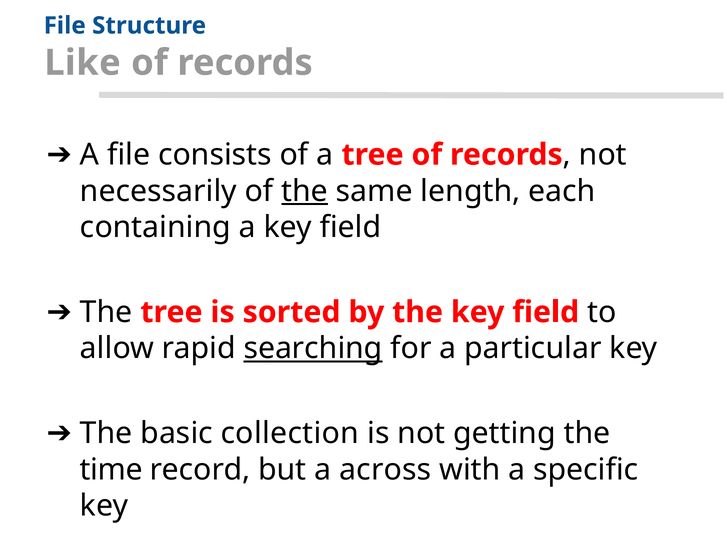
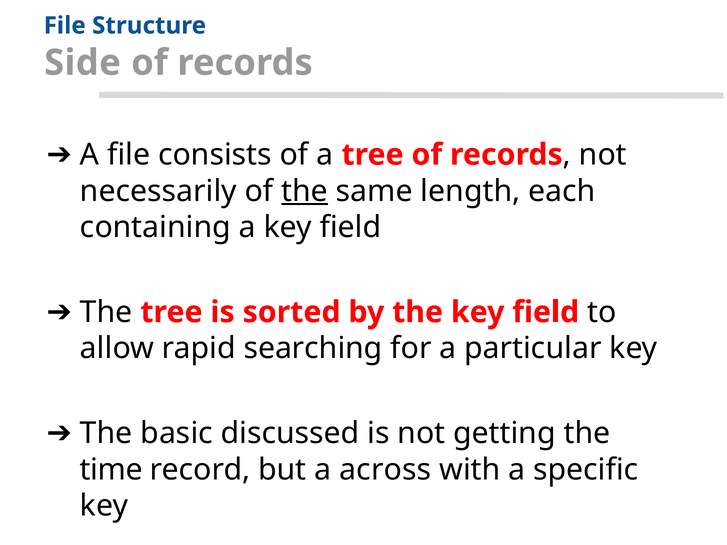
Like: Like -> Side
searching underline: present -> none
collection: collection -> discussed
